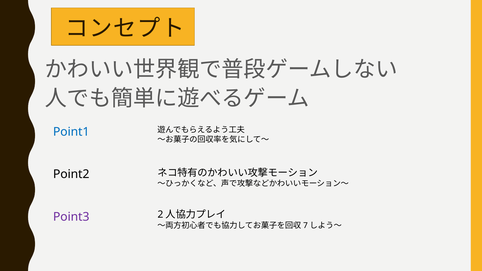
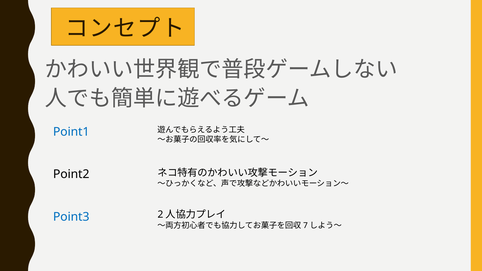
Point3 colour: purple -> blue
